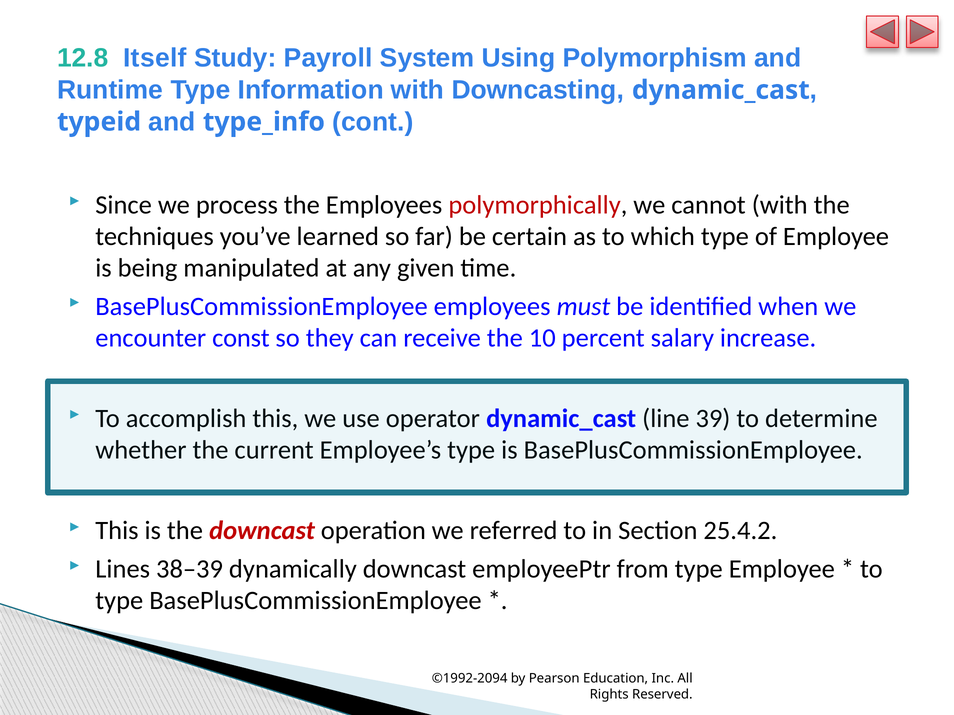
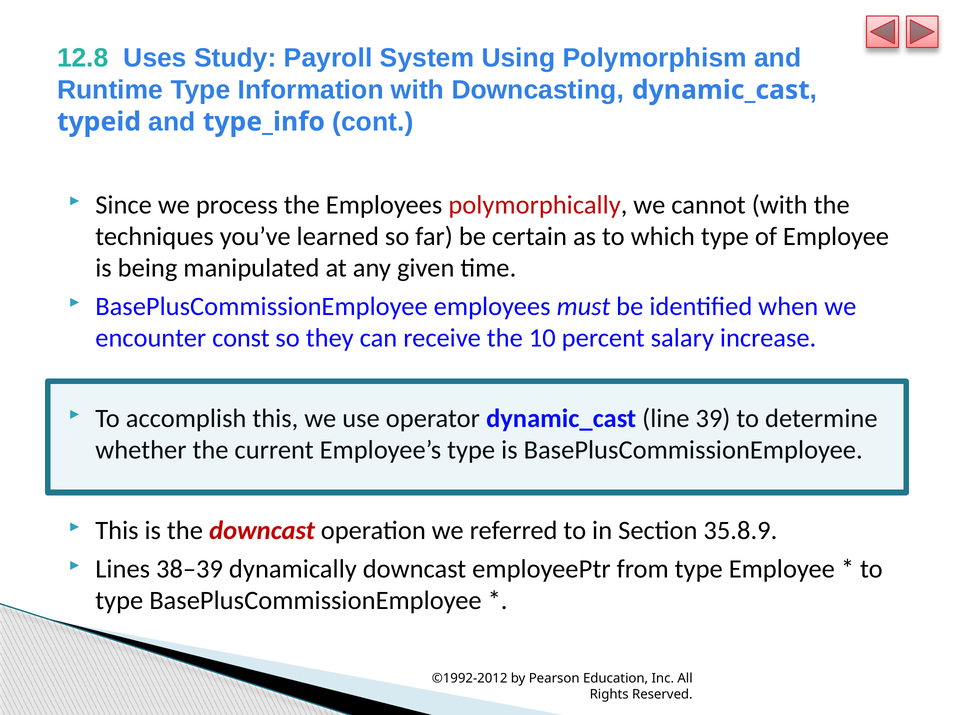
Itself: Itself -> Uses
25.4.2: 25.4.2 -> 35.8.9
©1992-2094: ©1992-2094 -> ©1992-2012
